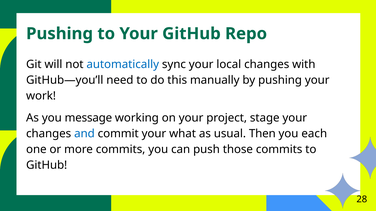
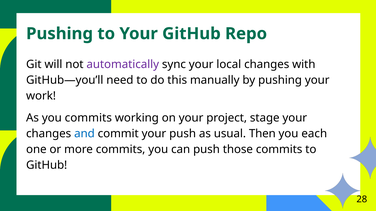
automatically colour: blue -> purple
you message: message -> commits
your what: what -> push
